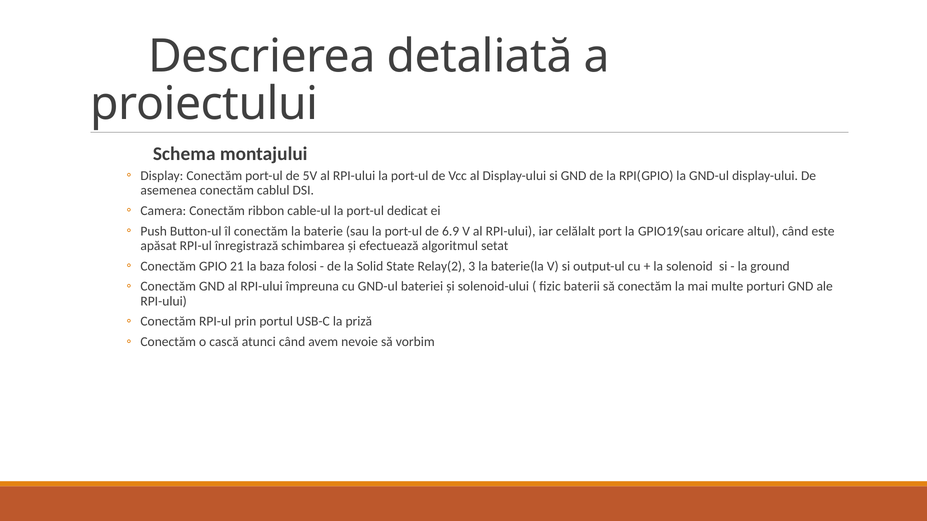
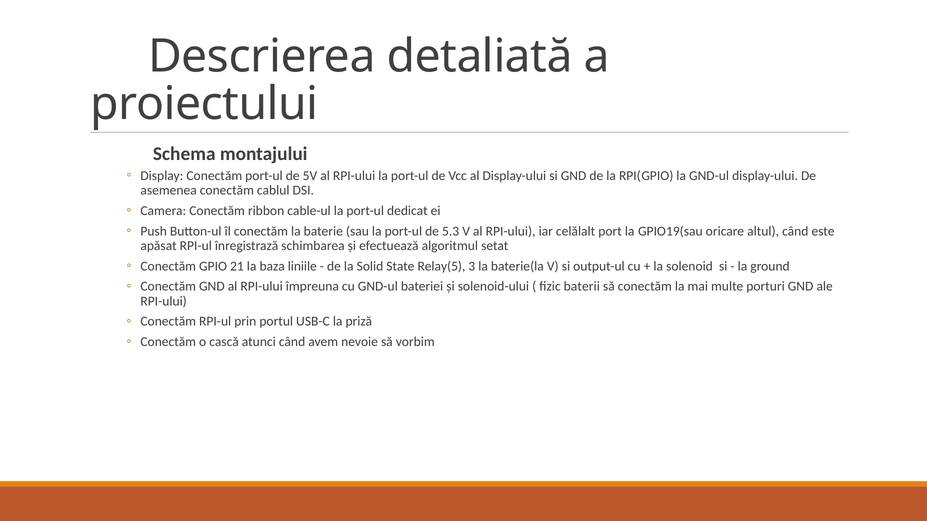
6.9: 6.9 -> 5.3
folosi: folosi -> liniile
Relay(2: Relay(2 -> Relay(5
